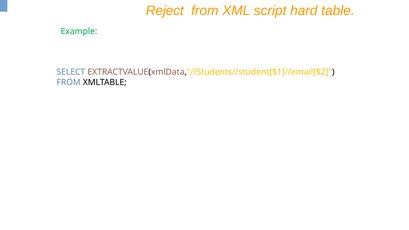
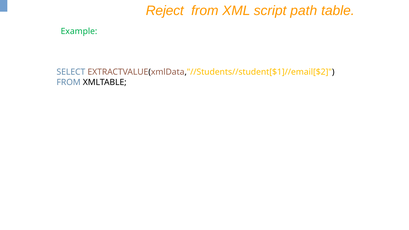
hard: hard -> path
